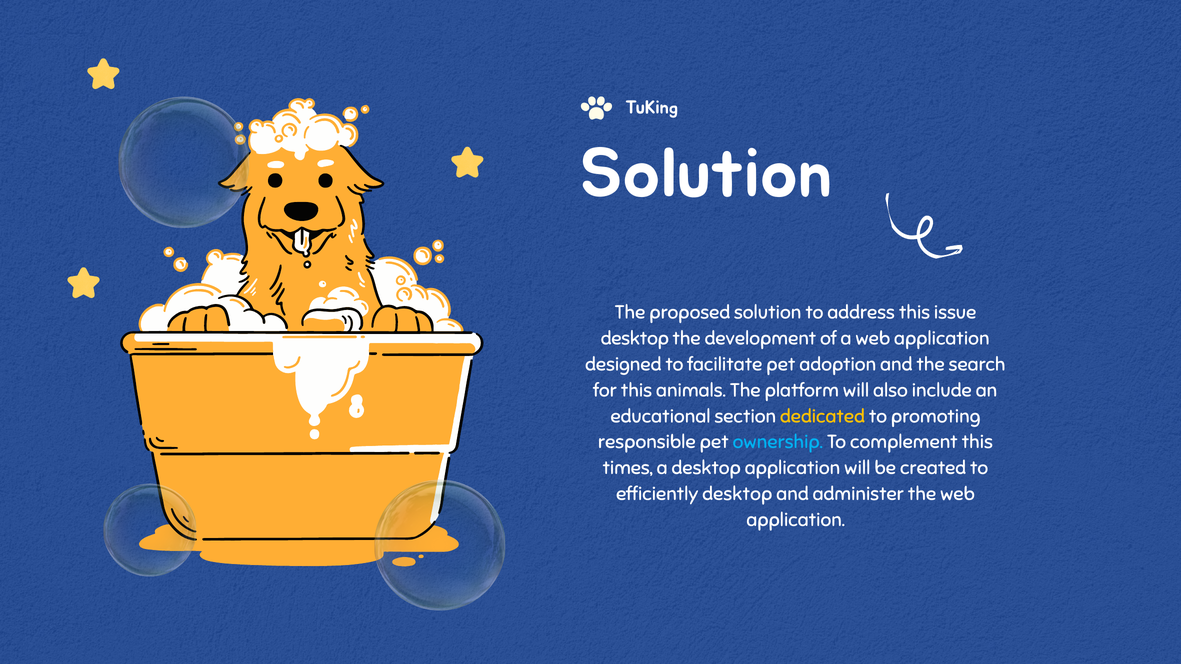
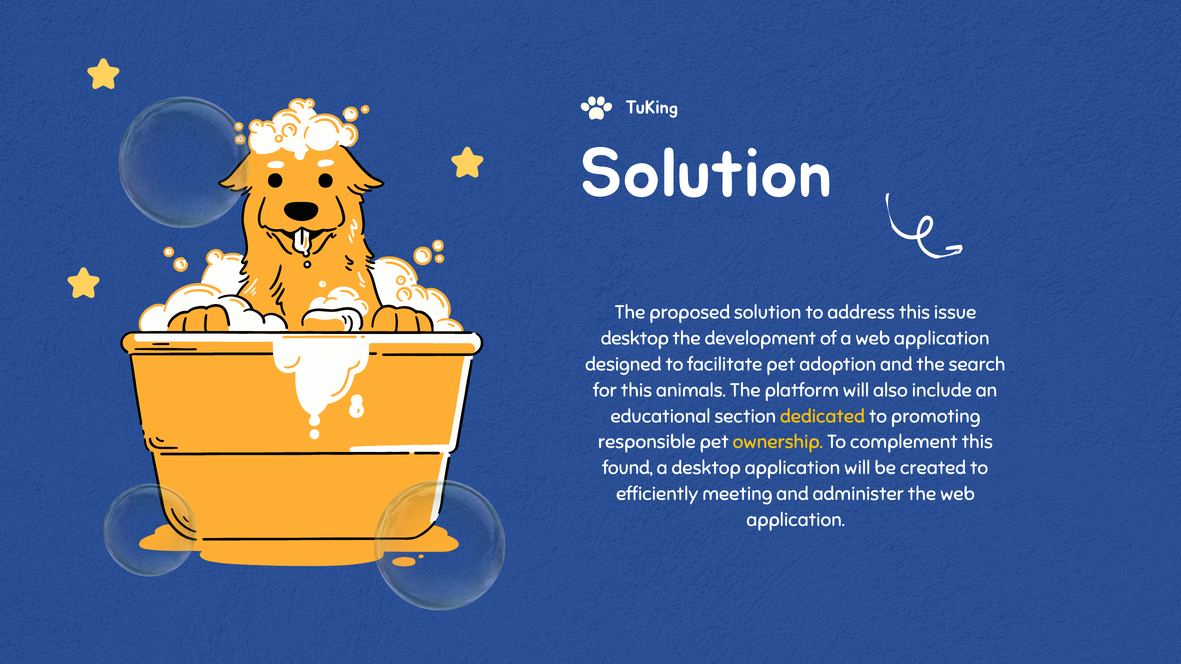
ownership colour: light blue -> yellow
times: times -> found
efficiently desktop: desktop -> meeting
